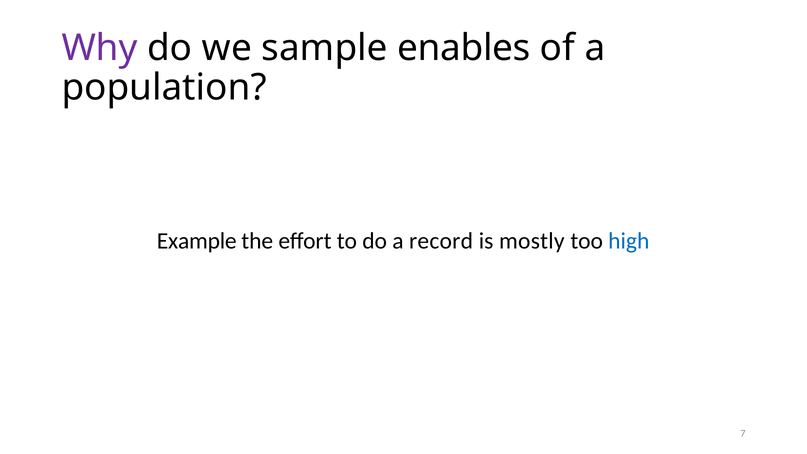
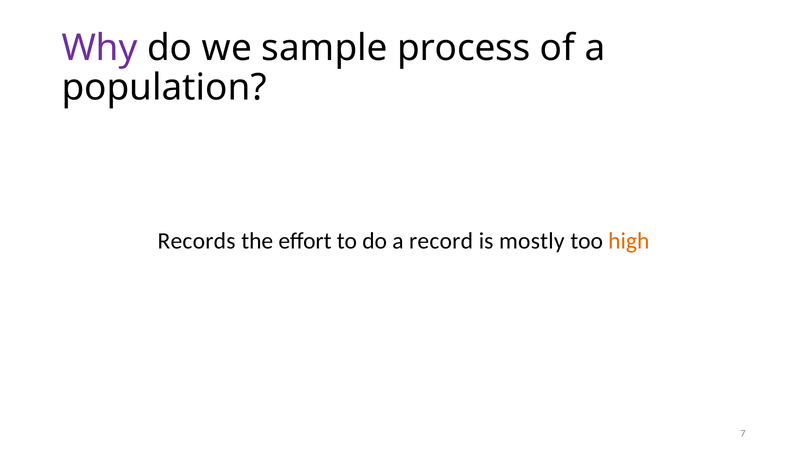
enables: enables -> process
Example: Example -> Records
high colour: blue -> orange
